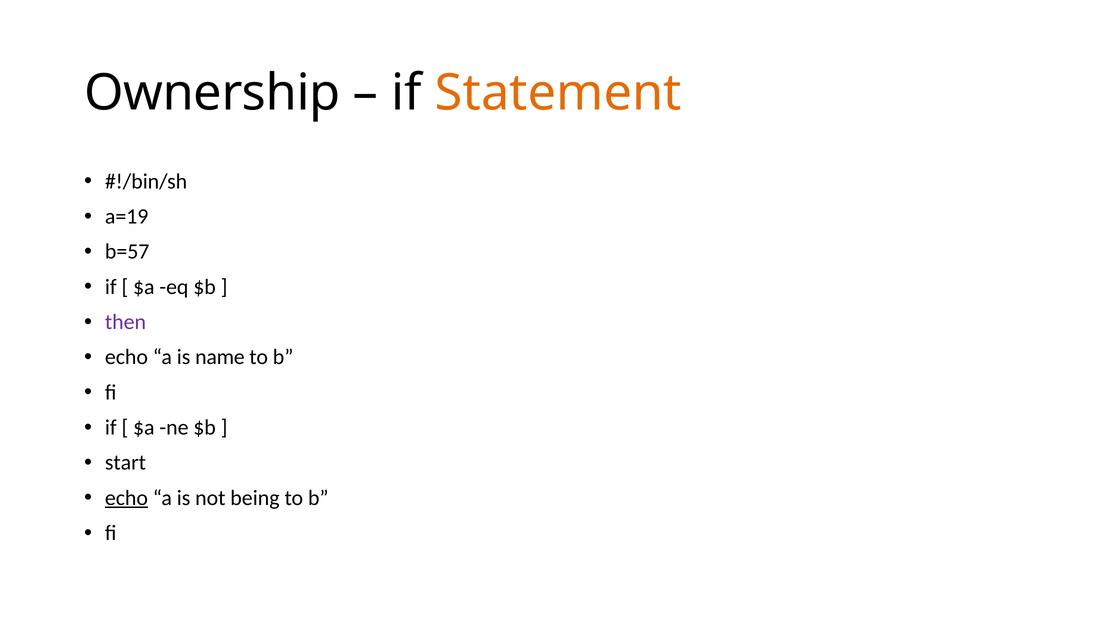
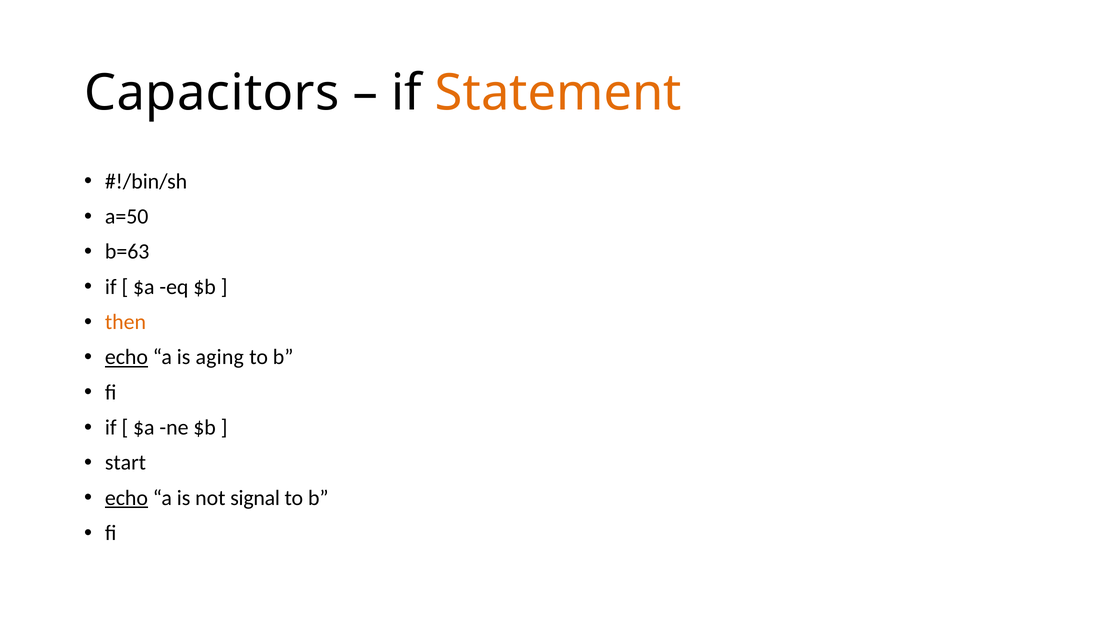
Ownership: Ownership -> Capacitors
a=19: a=19 -> a=50
b=57: b=57 -> b=63
then colour: purple -> orange
echo at (126, 357) underline: none -> present
name: name -> aging
being: being -> signal
